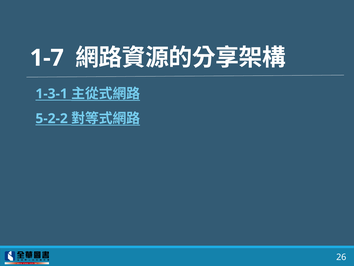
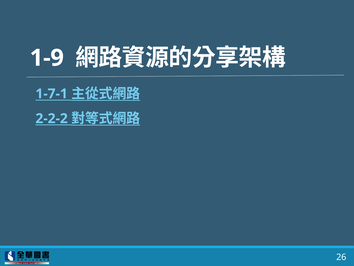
1-7: 1-7 -> 1-9
1-3-1: 1-3-1 -> 1-7-1
5-2-2: 5-2-2 -> 2-2-2
